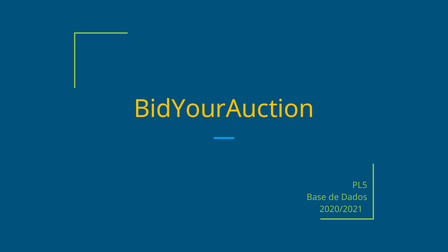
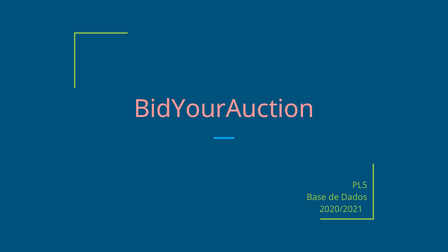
BidYourAuction colour: yellow -> pink
